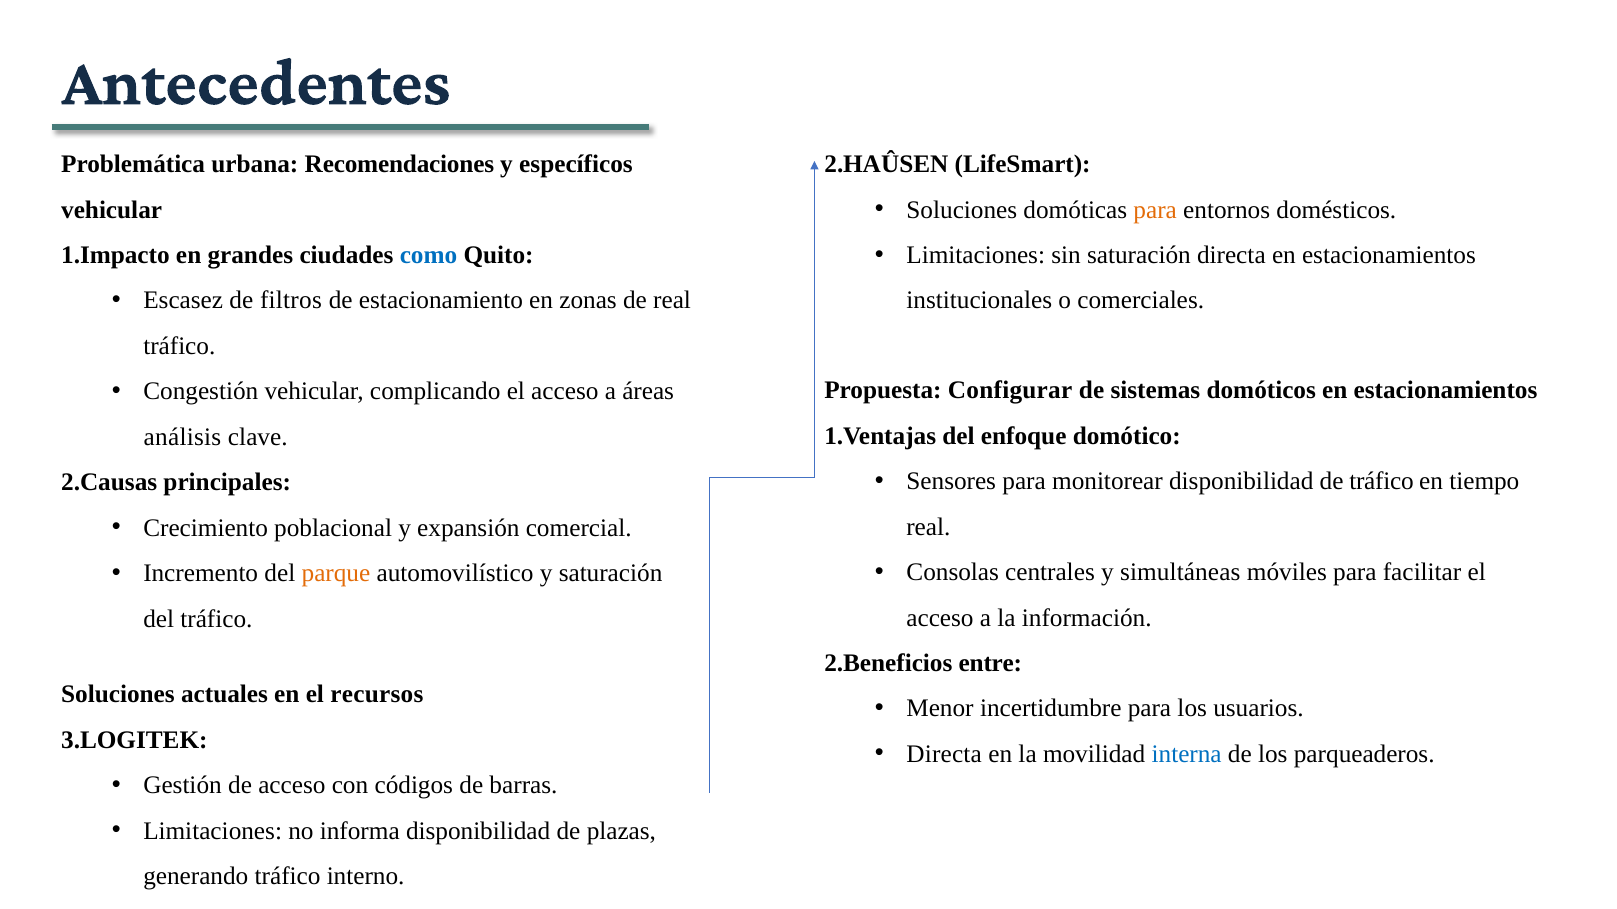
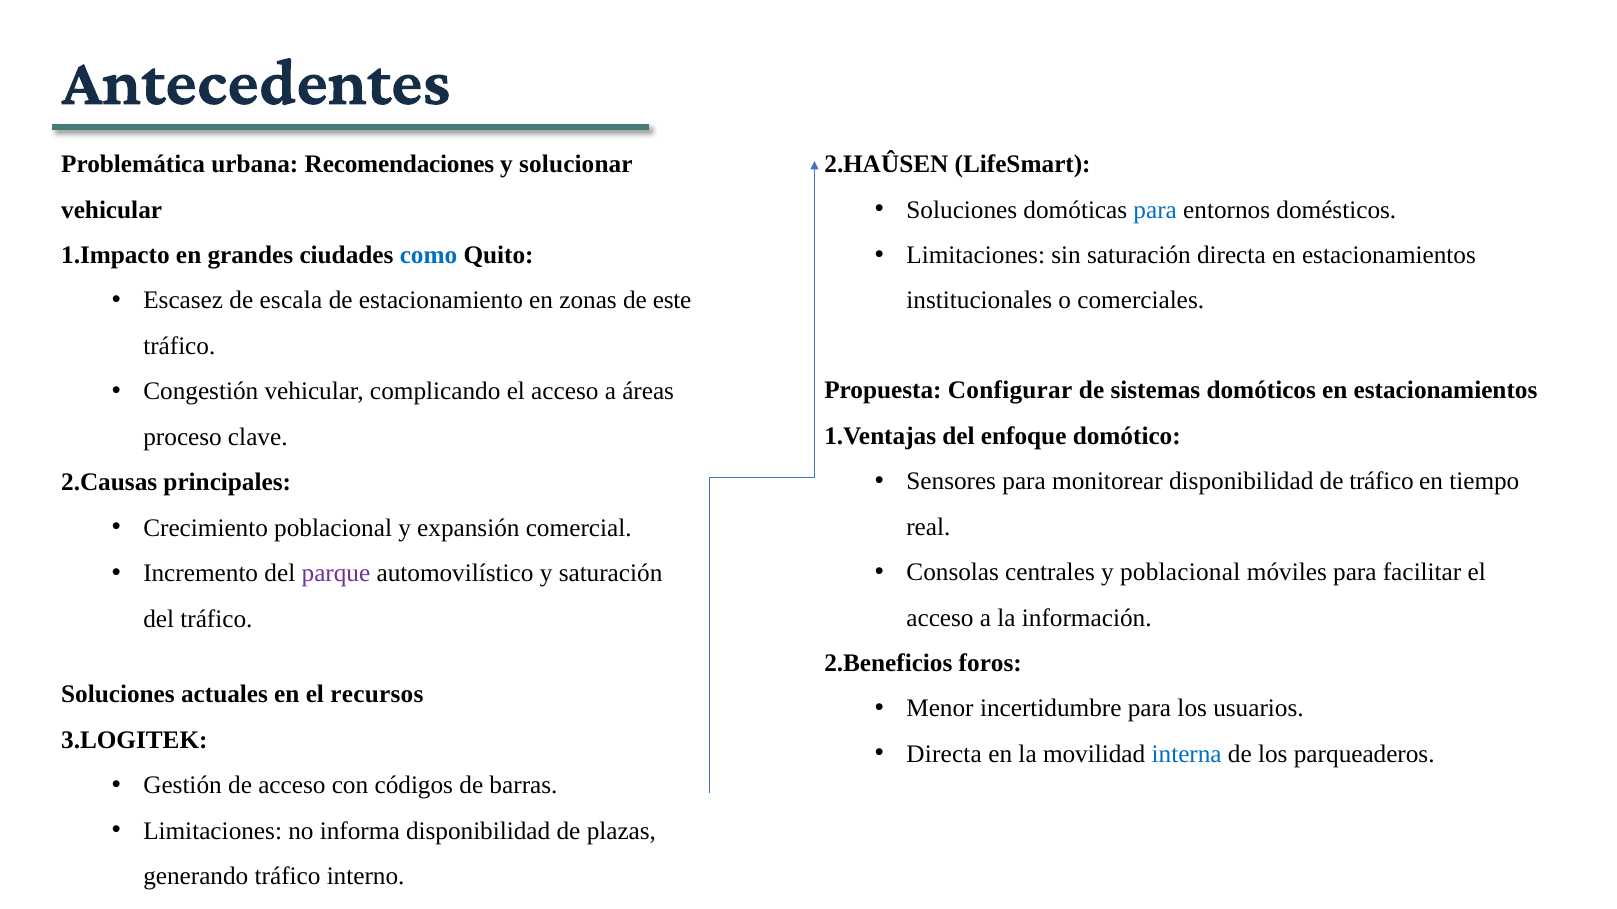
específicos: específicos -> solucionar
para at (1155, 210) colour: orange -> blue
filtros: filtros -> escala
de real: real -> este
análisis: análisis -> proceso
y simultáneas: simultáneas -> poblacional
parque colour: orange -> purple
entre: entre -> foros
